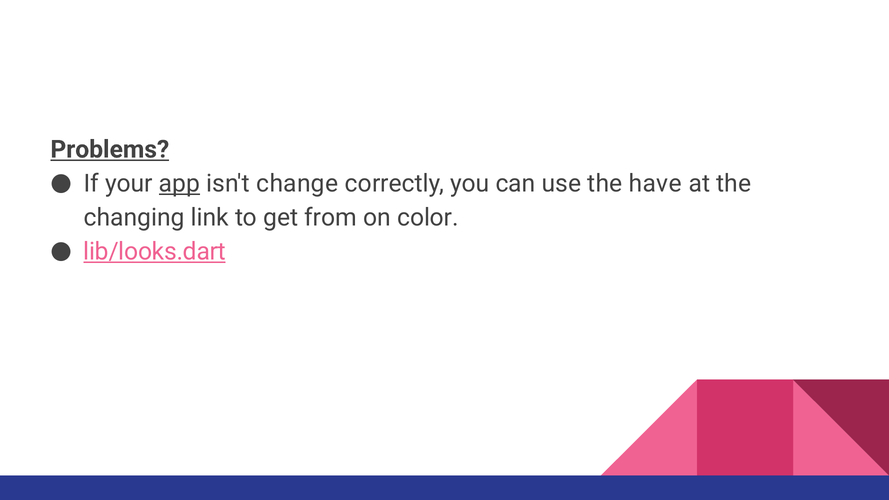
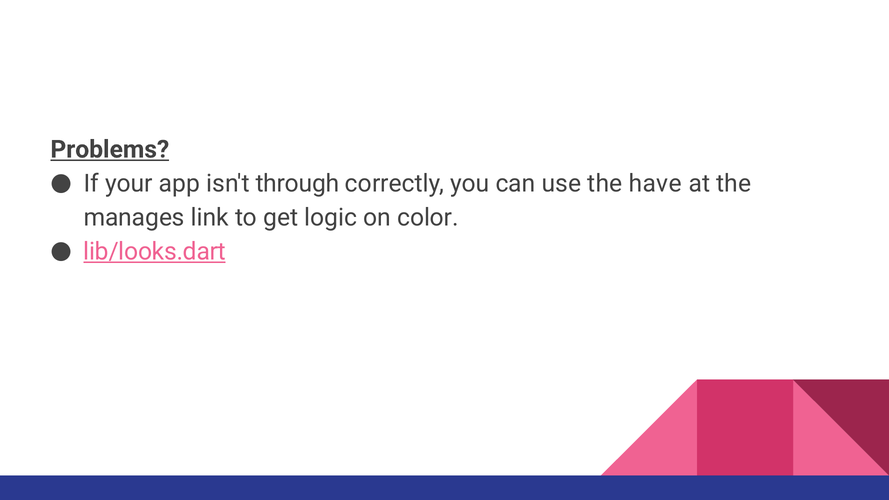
app underline: present -> none
change: change -> through
changing: changing -> manages
from: from -> logic
